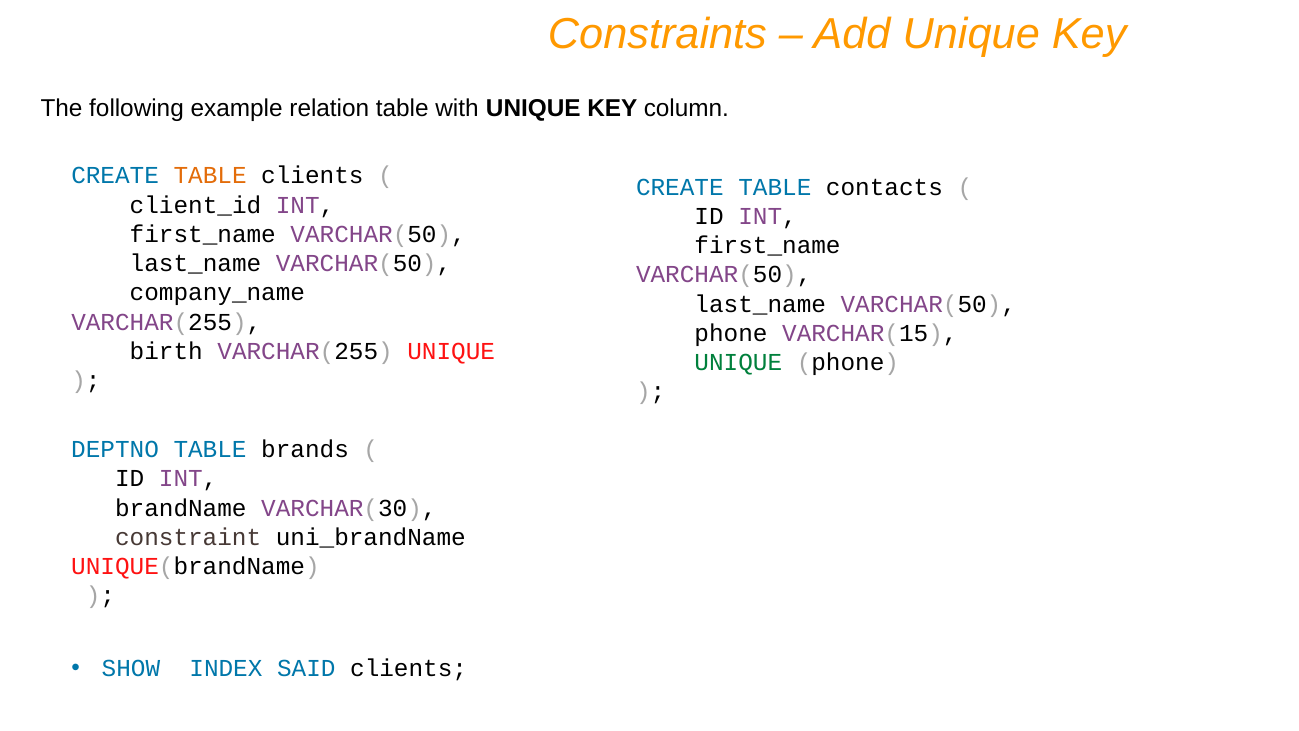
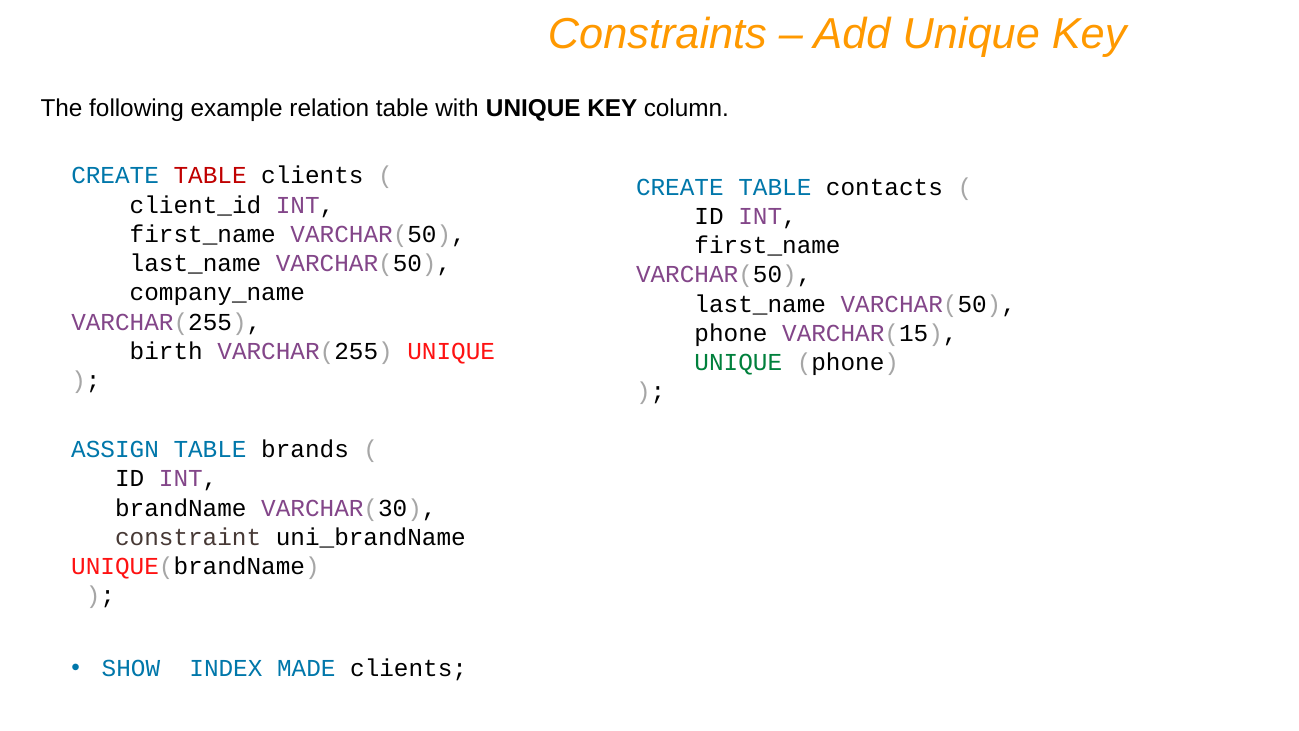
TABLE at (210, 176) colour: orange -> red
DEPTNO: DEPTNO -> ASSIGN
SAID: SAID -> MADE
